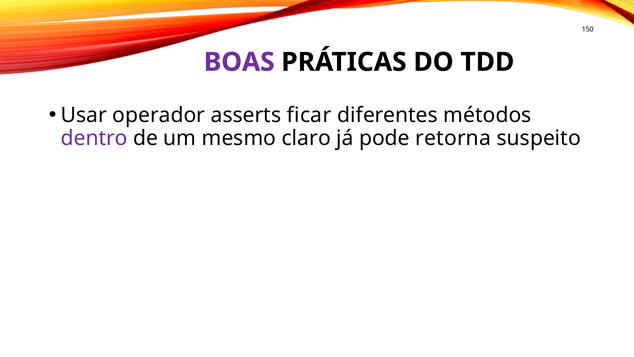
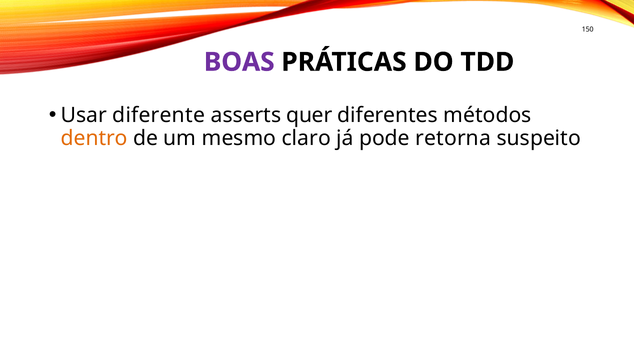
operador: operador -> diferente
ficar: ficar -> quer
dentro colour: purple -> orange
